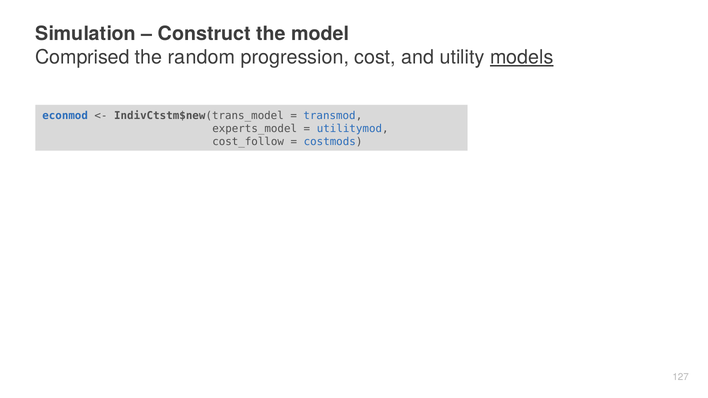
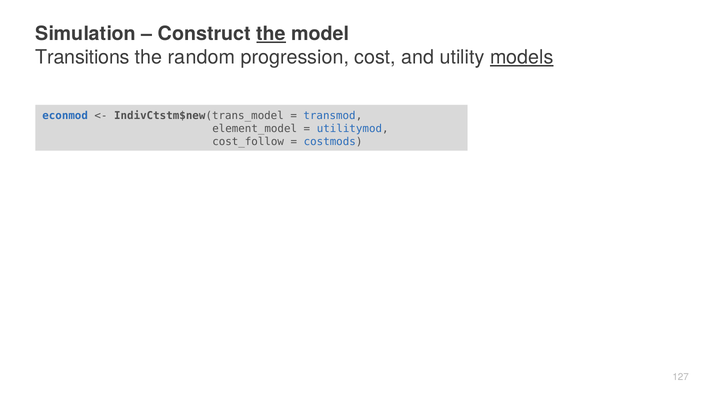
the at (271, 34) underline: none -> present
Comprised: Comprised -> Transitions
experts_model: experts_model -> element_model
